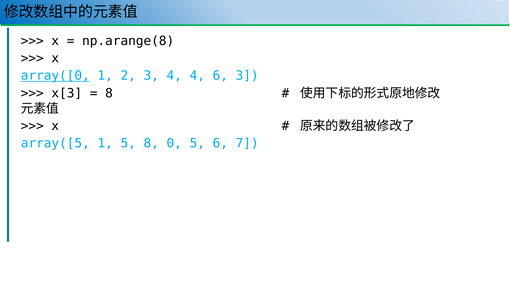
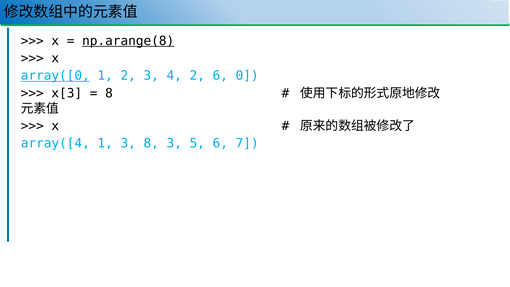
np.arange(8 underline: none -> present
4 4: 4 -> 2
6 3: 3 -> 0
array([5: array([5 -> array([4
1 5: 5 -> 3
8 0: 0 -> 3
